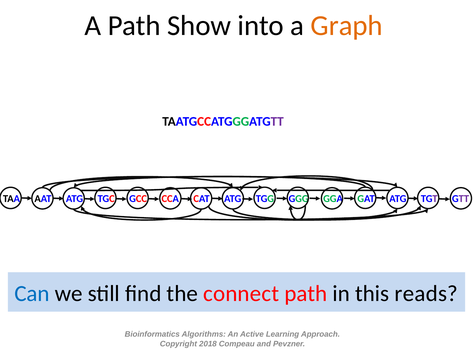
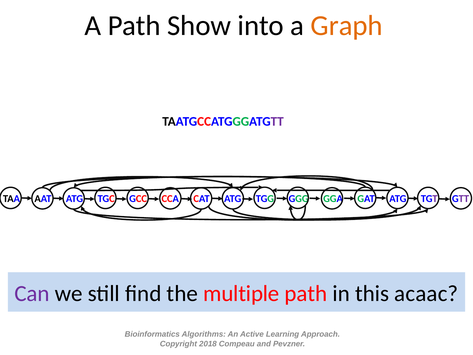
Can colour: blue -> purple
connect: connect -> multiple
reads: reads -> acaac
